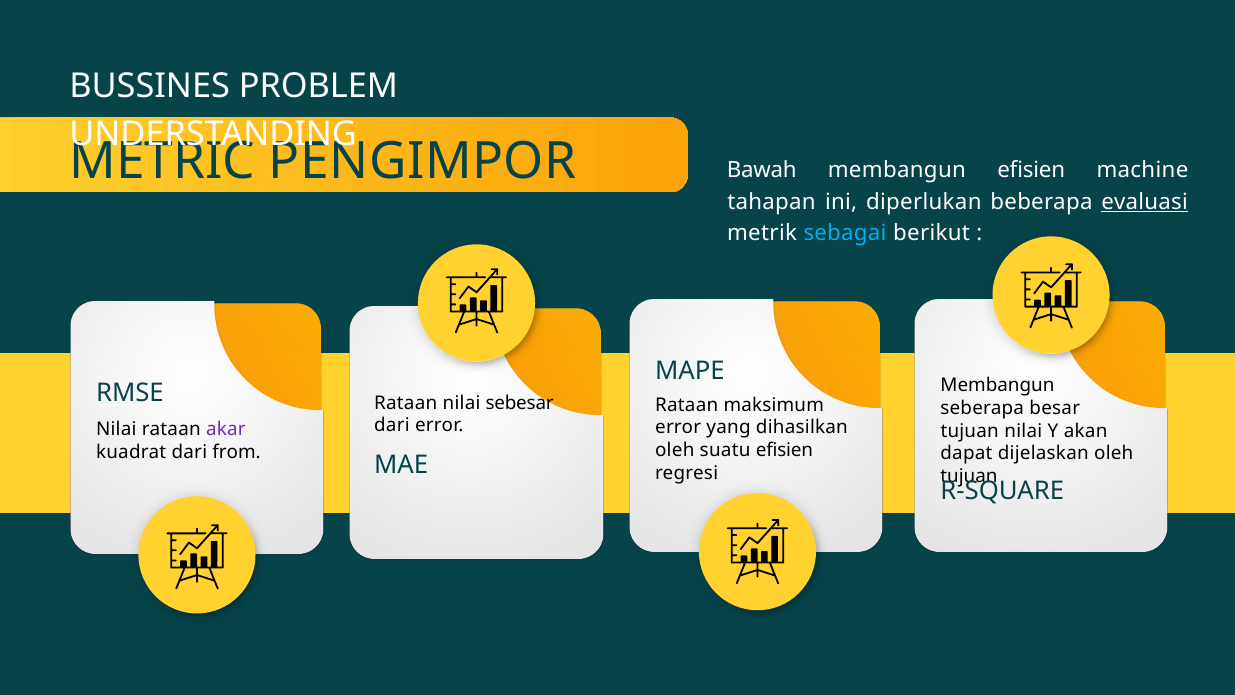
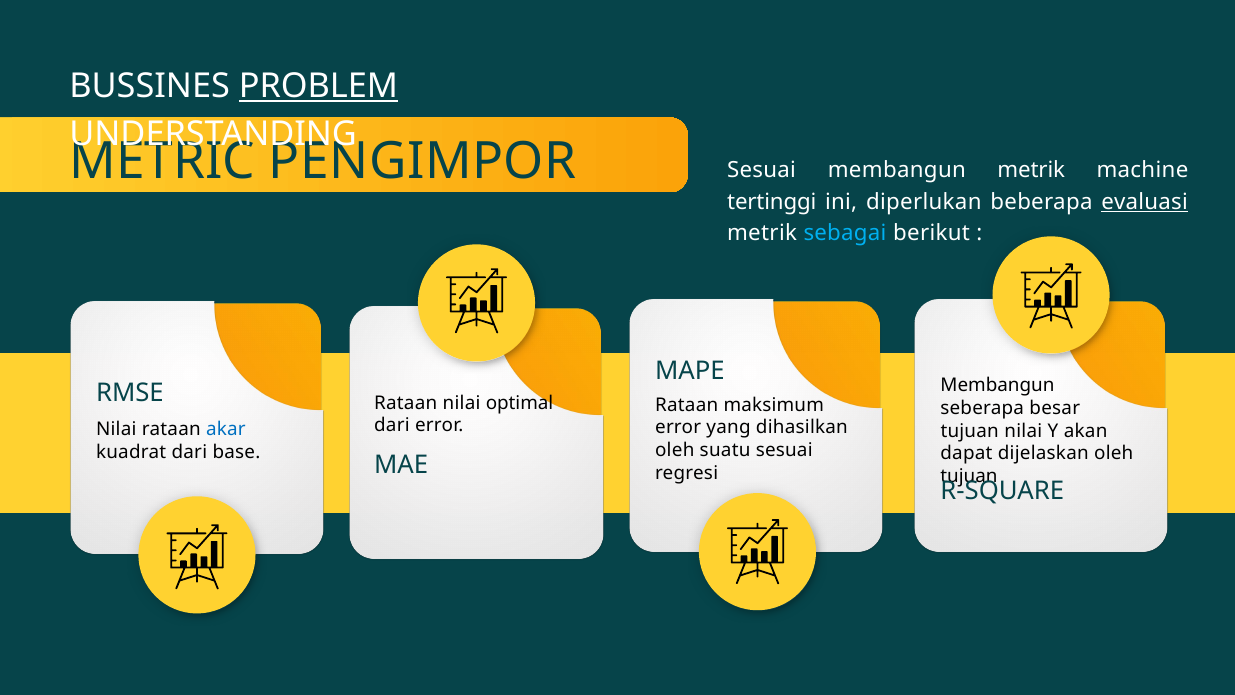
PROBLEM underline: none -> present
Bawah at (762, 170): Bawah -> Sesuai
membangun efisien: efisien -> metrik
tahapan: tahapan -> tertinggi
sebesar: sebesar -> optimal
akar colour: purple -> blue
suatu efisien: efisien -> sesuai
from: from -> base
